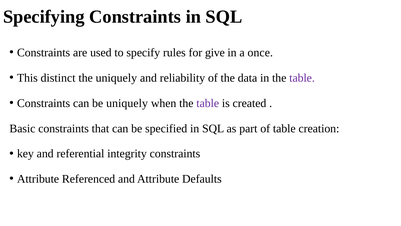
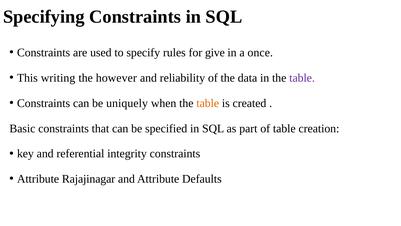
distinct: distinct -> writing
the uniquely: uniquely -> however
table at (208, 103) colour: purple -> orange
Referenced: Referenced -> Rajajinagar
